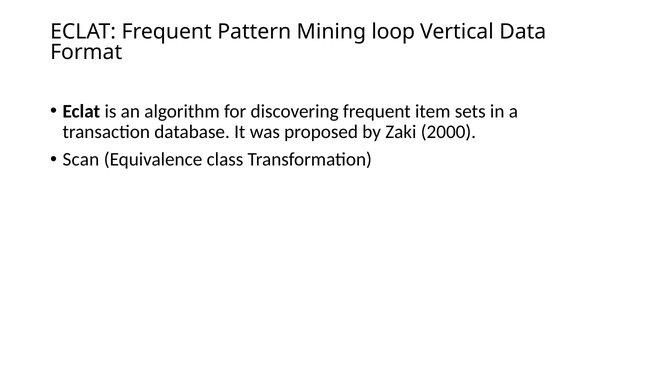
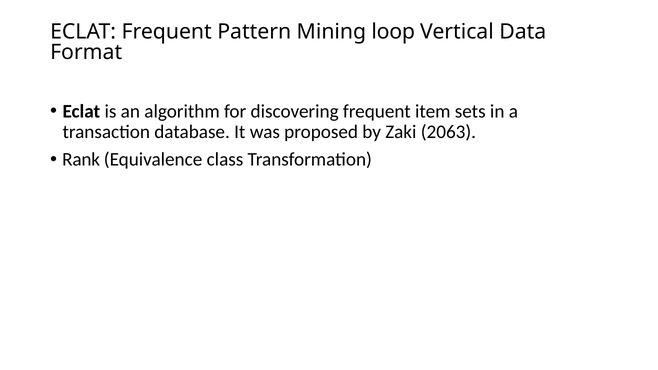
2000: 2000 -> 2063
Scan: Scan -> Rank
